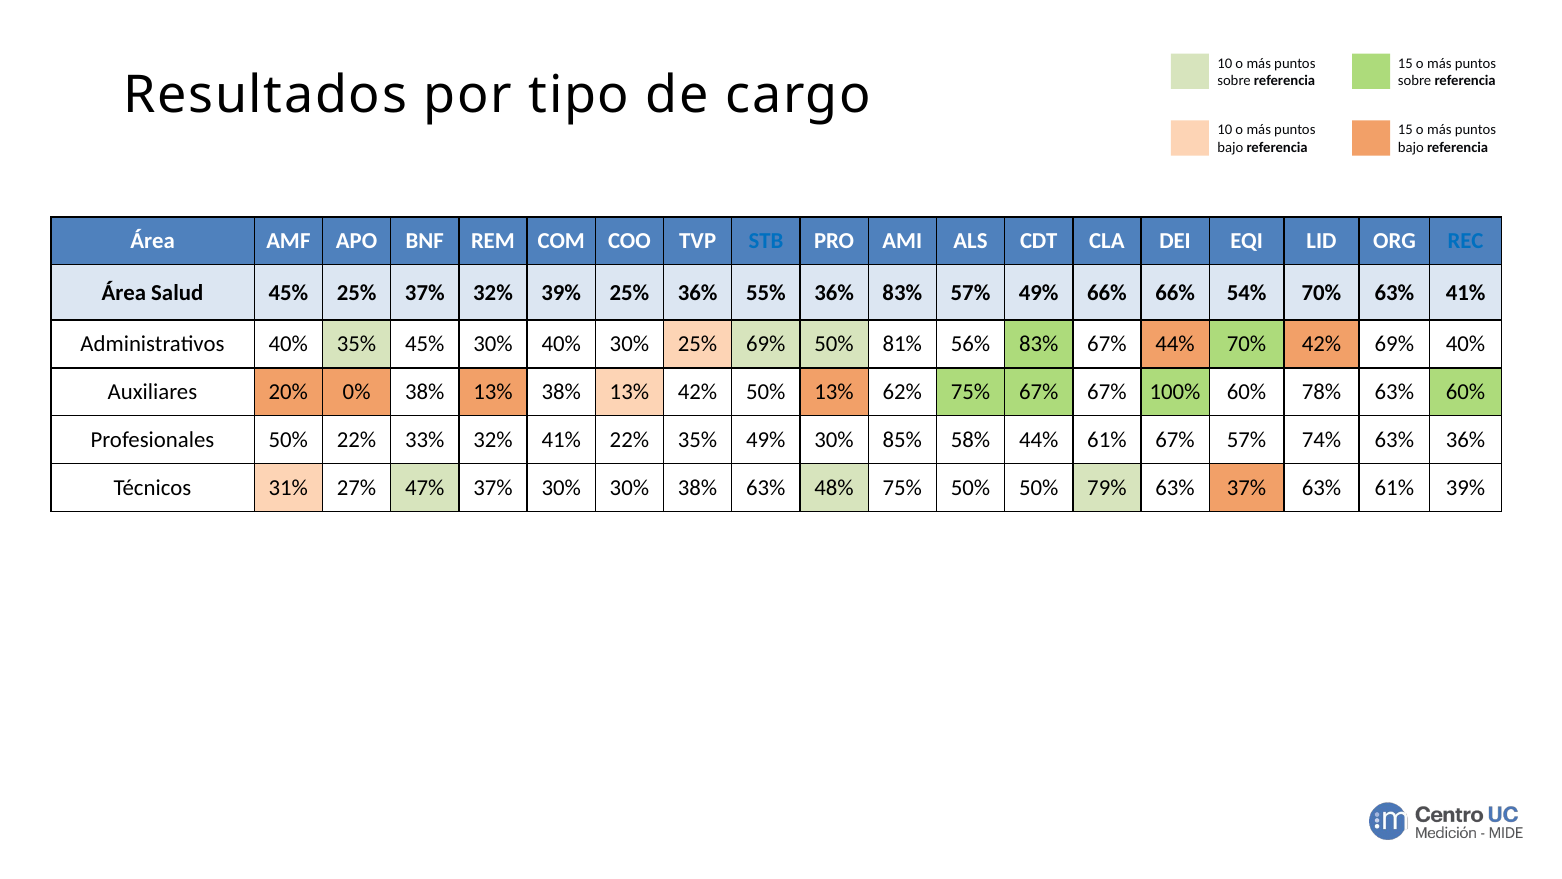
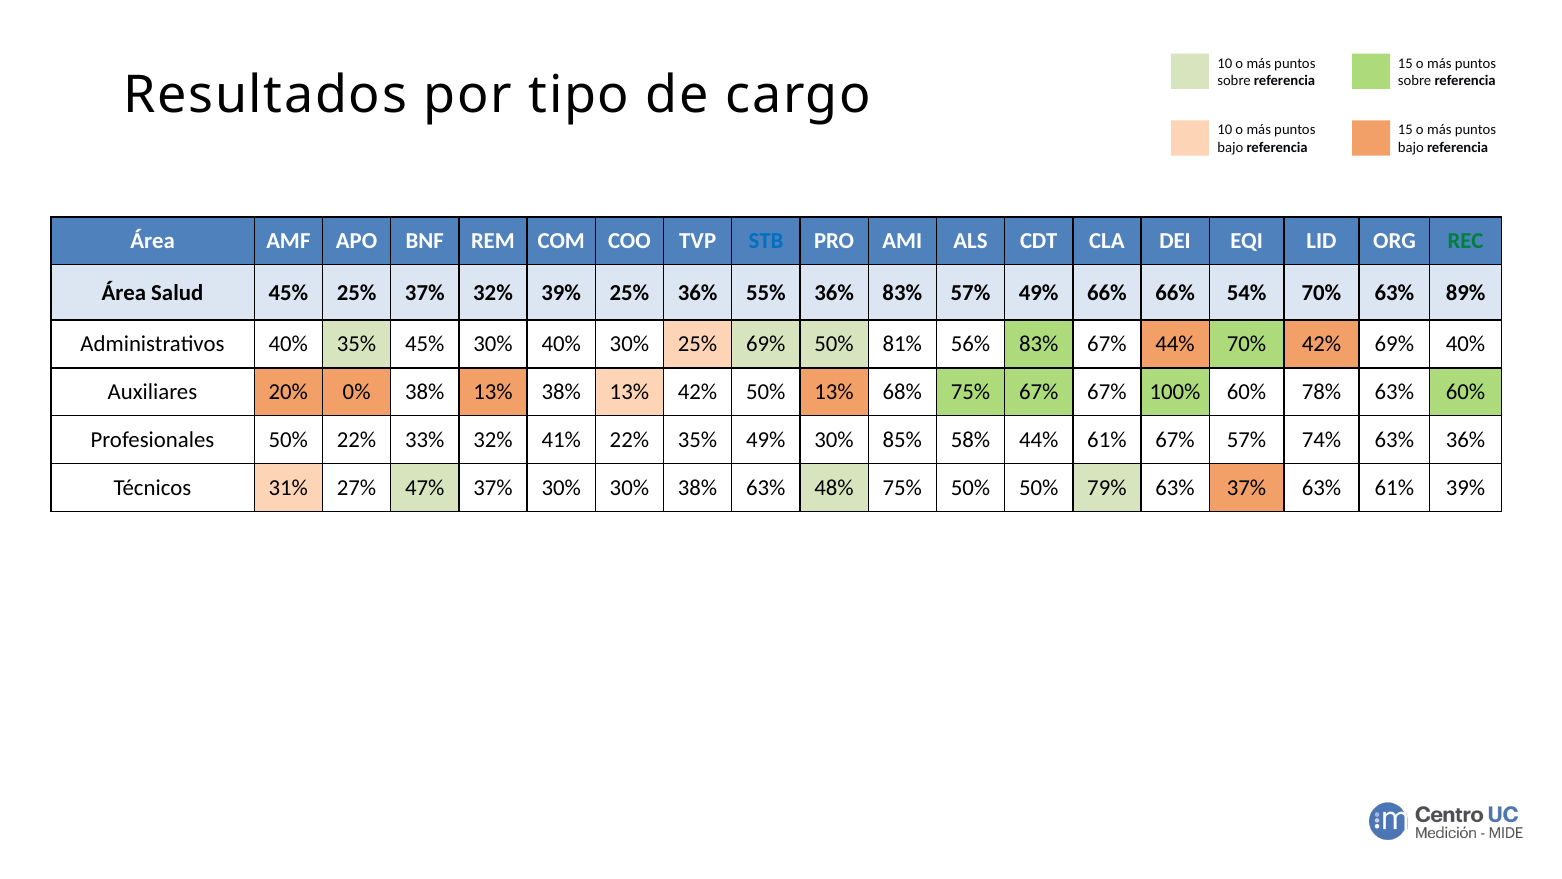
REC colour: blue -> green
63% 41%: 41% -> 89%
62%: 62% -> 68%
